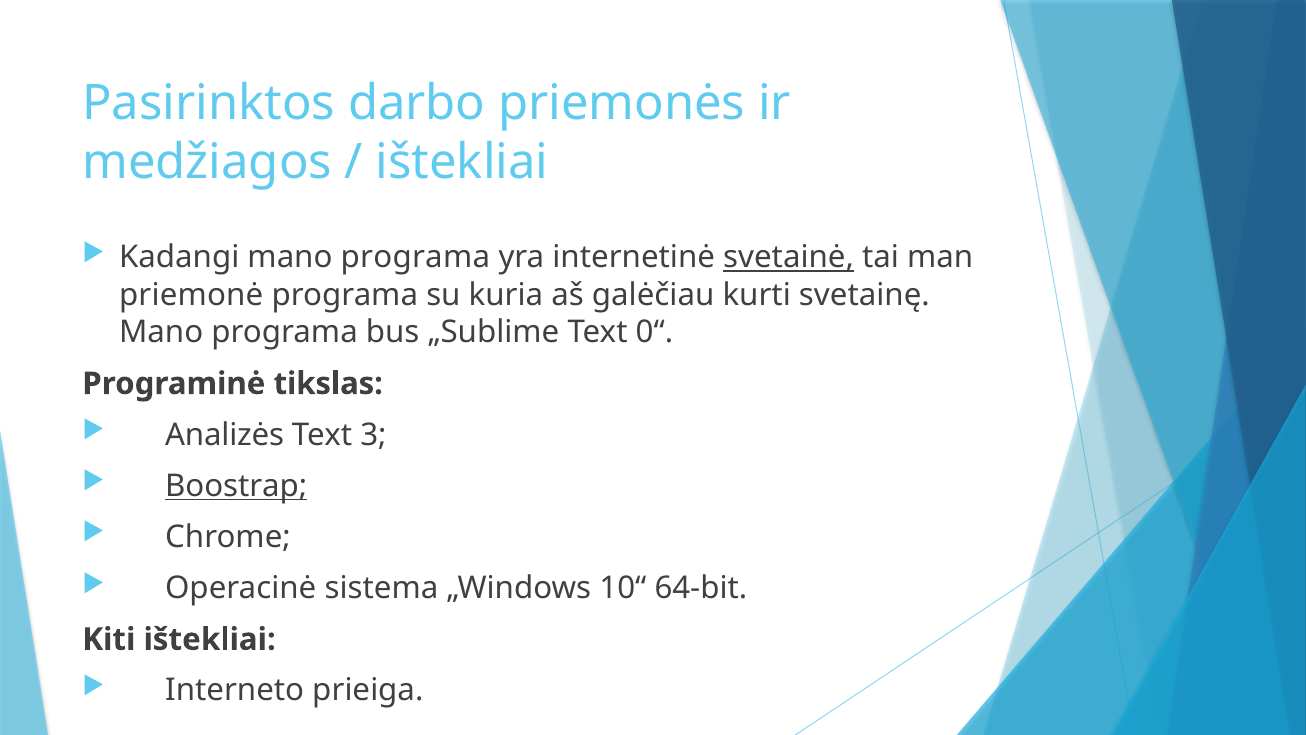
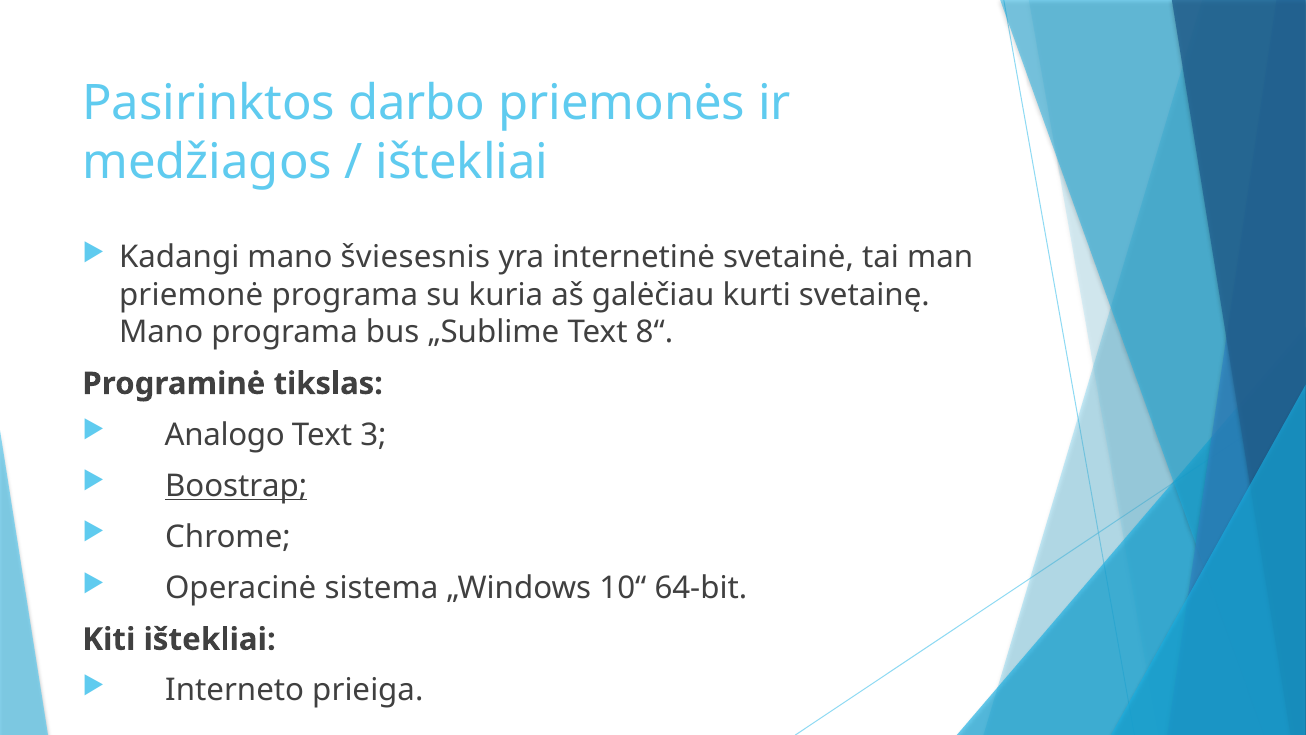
Kadangi mano programa: programa -> šviesesnis
svetainė underline: present -> none
0“: 0“ -> 8“
Analizės: Analizės -> Analogo
